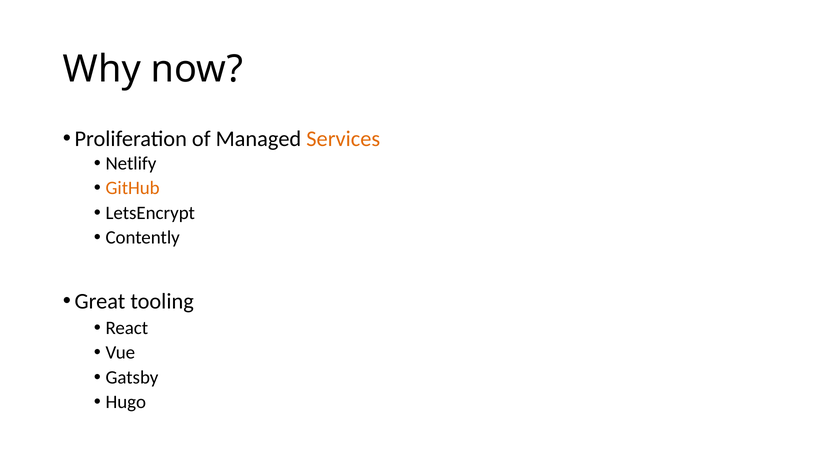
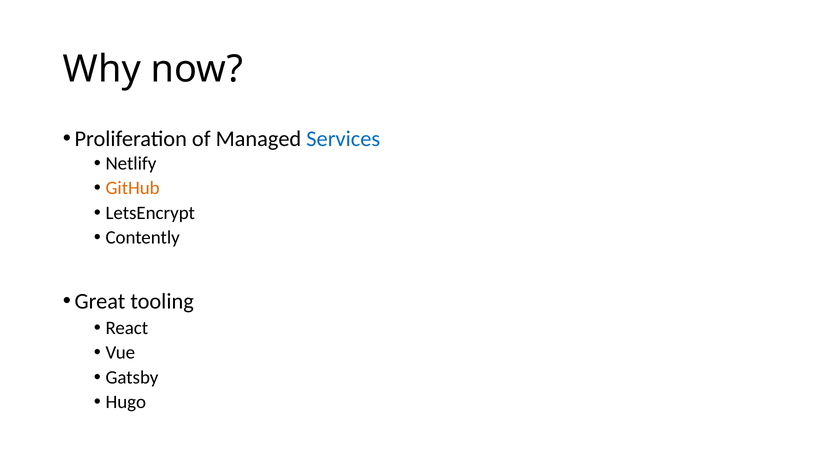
Services colour: orange -> blue
